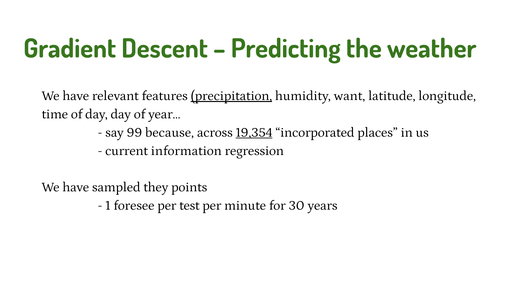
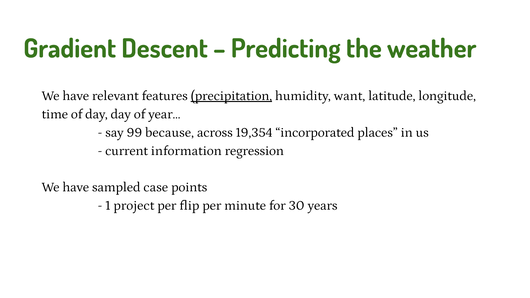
19,354 underline: present -> none
they: they -> case
foresee: foresee -> project
test: test -> flip
